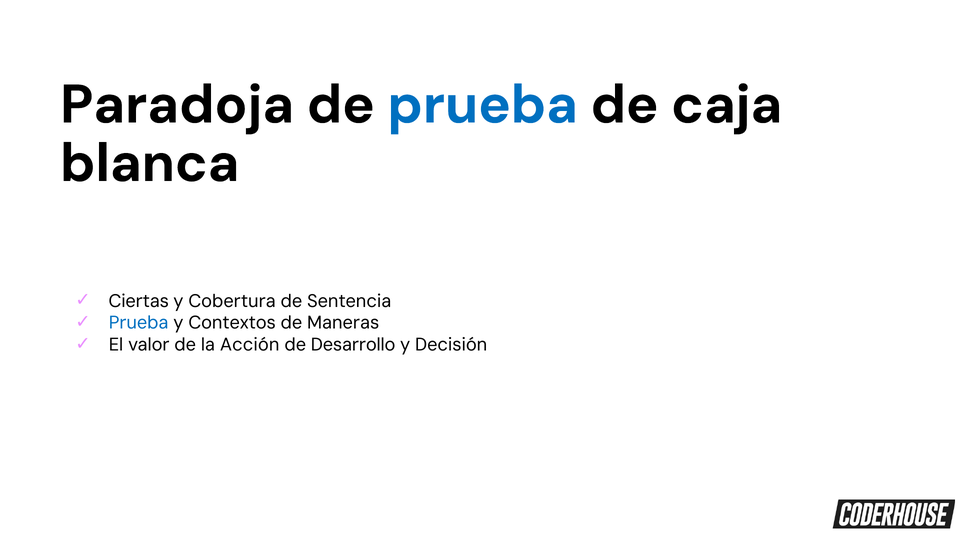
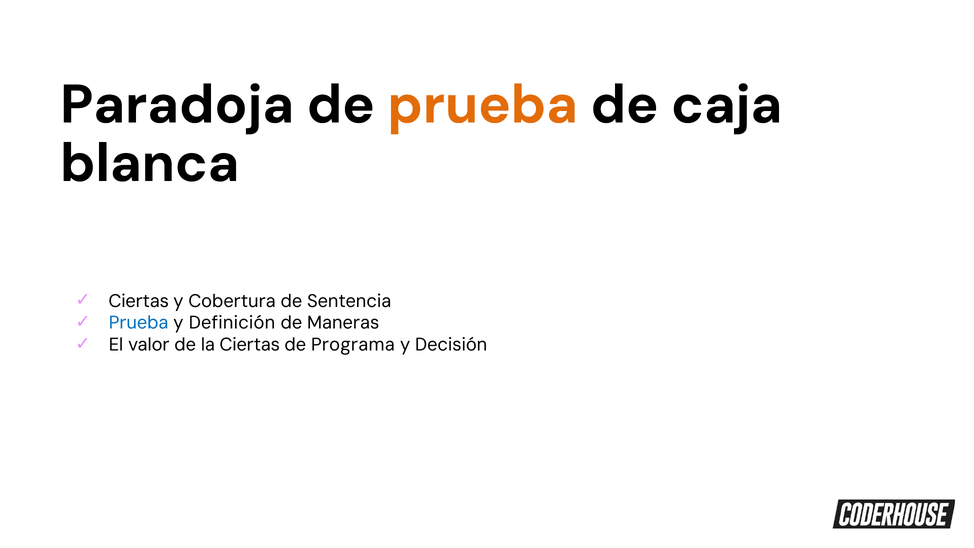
prueba at (483, 105) colour: blue -> orange
Contextos: Contextos -> Definición
la Acción: Acción -> Ciertas
Desarrollo: Desarrollo -> Programa
